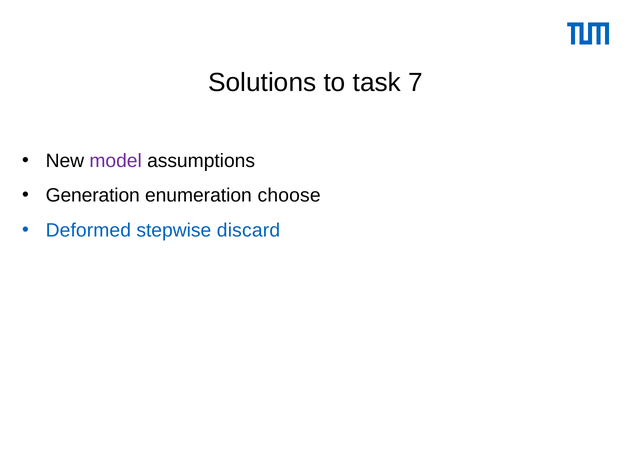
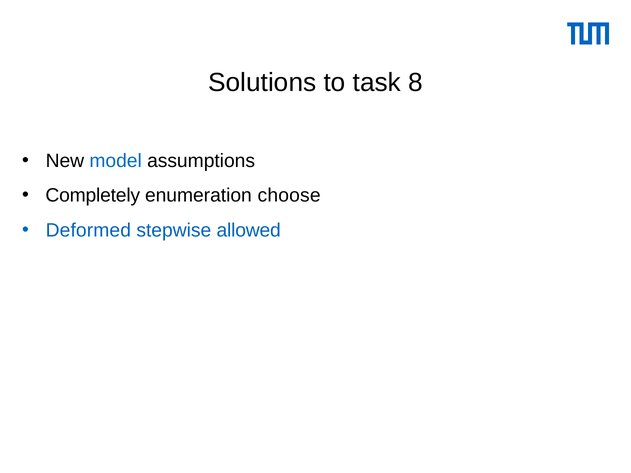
7: 7 -> 8
model colour: purple -> blue
Generation: Generation -> Completely
discard: discard -> allowed
